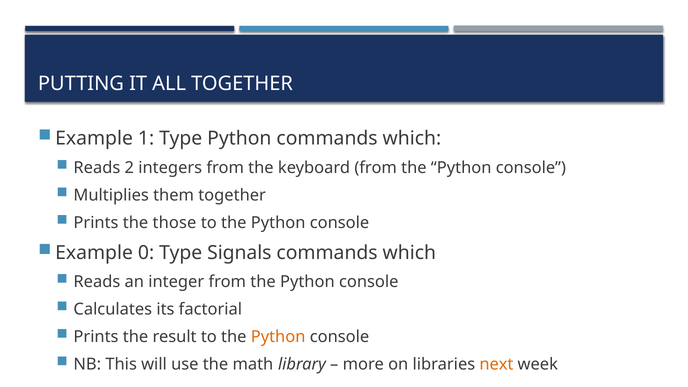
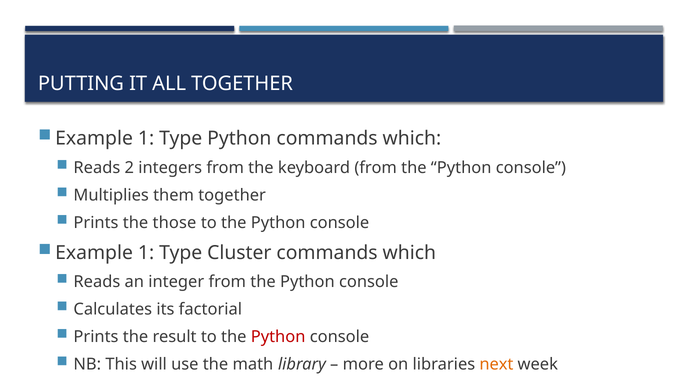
0 at (146, 253): 0 -> 1
Signals: Signals -> Cluster
Python at (278, 337) colour: orange -> red
